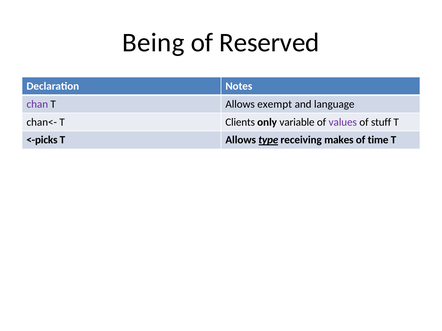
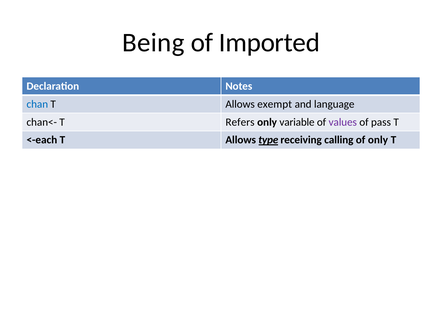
Reserved: Reserved -> Imported
chan colour: purple -> blue
Clients: Clients -> Refers
stuff: stuff -> pass
<-picks: <-picks -> <-each
makes: makes -> calling
of time: time -> only
